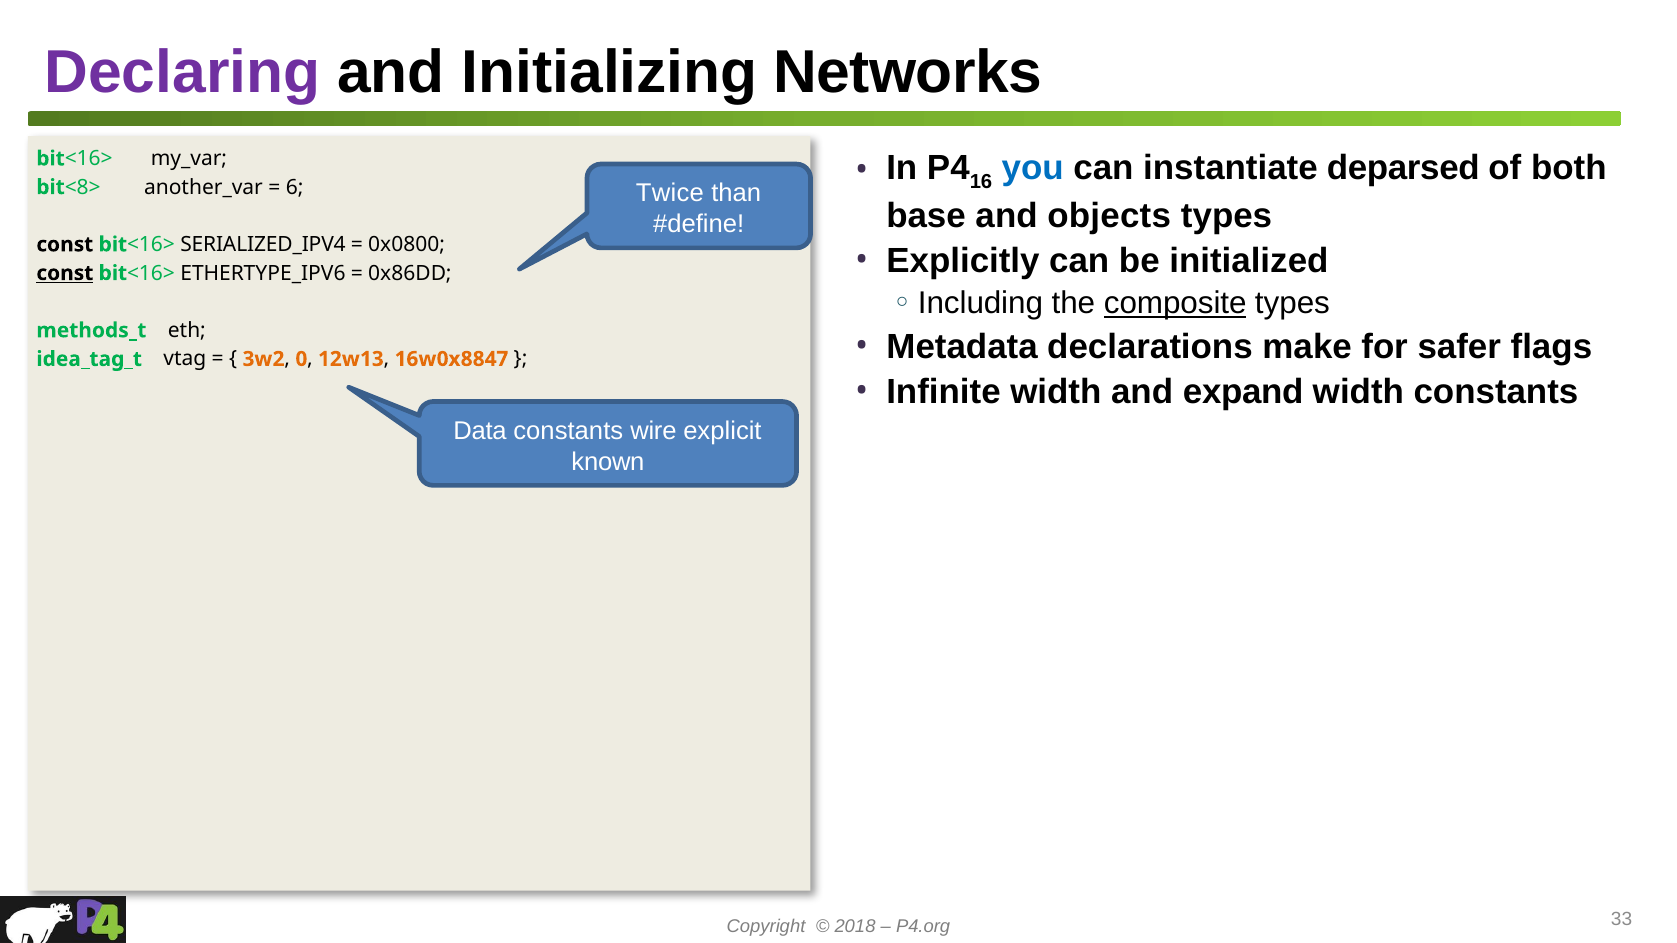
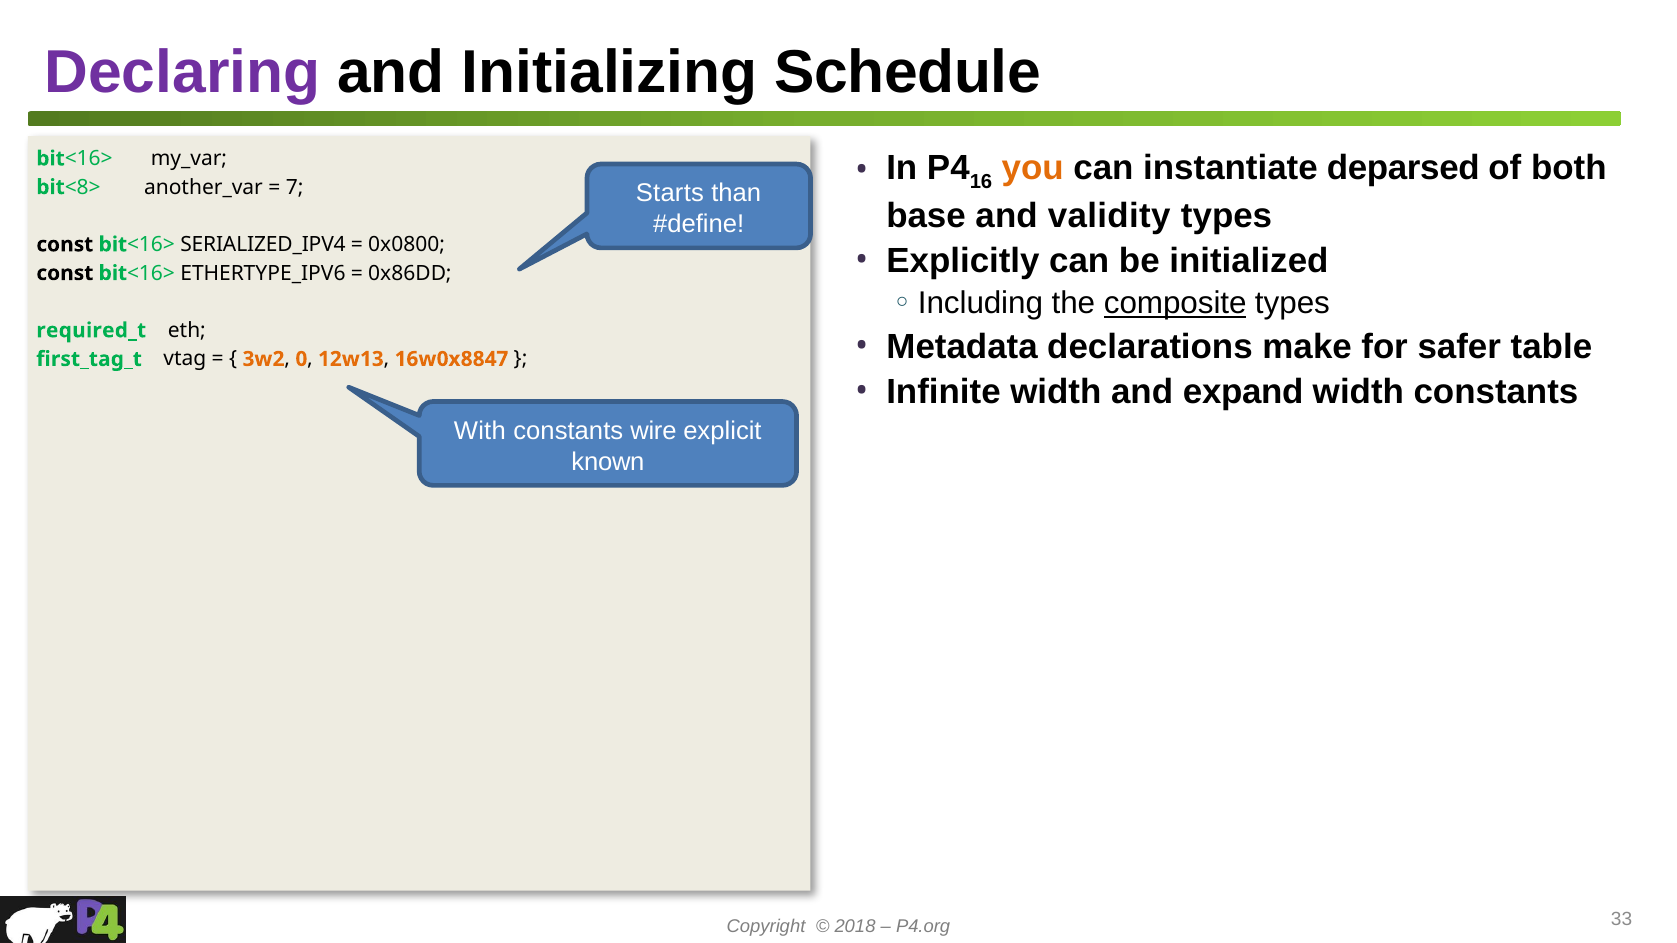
Networks: Networks -> Schedule
you colour: blue -> orange
6: 6 -> 7
Twice: Twice -> Starts
objects: objects -> validity
const at (65, 273) underline: present -> none
methods_t: methods_t -> required_t
flags: flags -> table
idea_tag_t: idea_tag_t -> first_tag_t
Data: Data -> With
